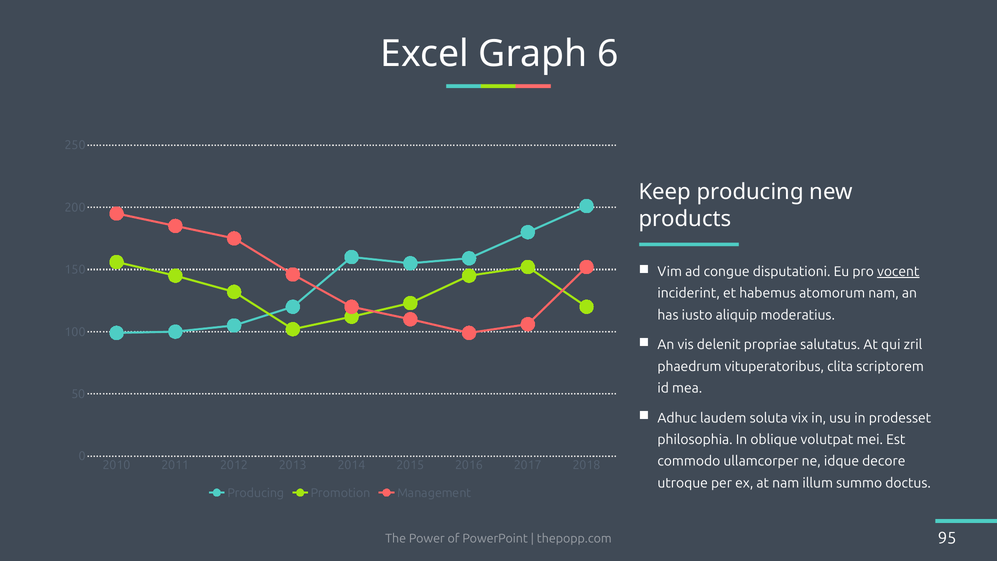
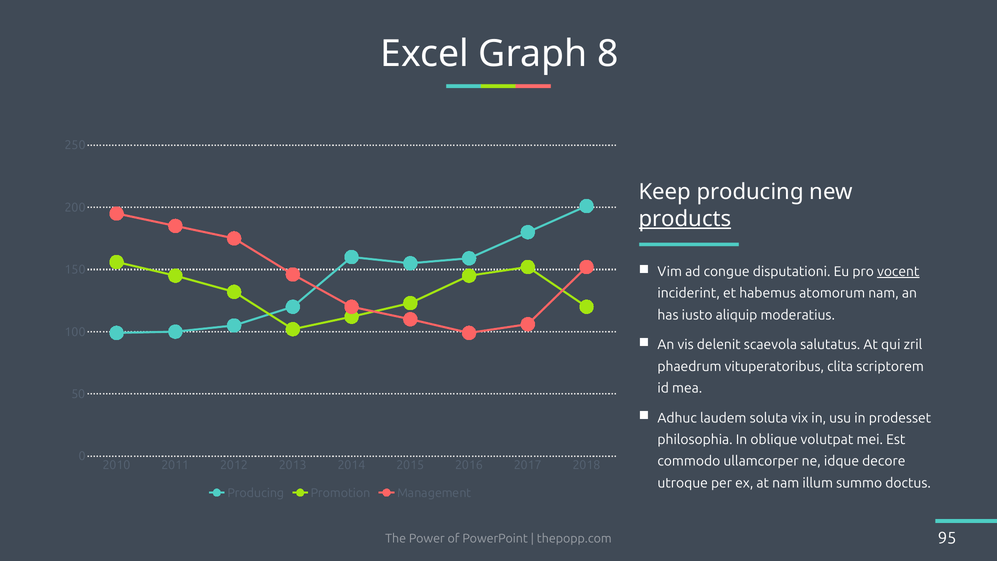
6: 6 -> 8
products underline: none -> present
propriae: propriae -> scaevola
